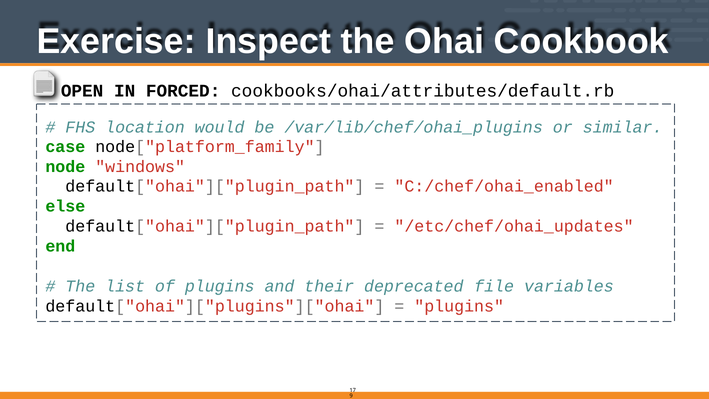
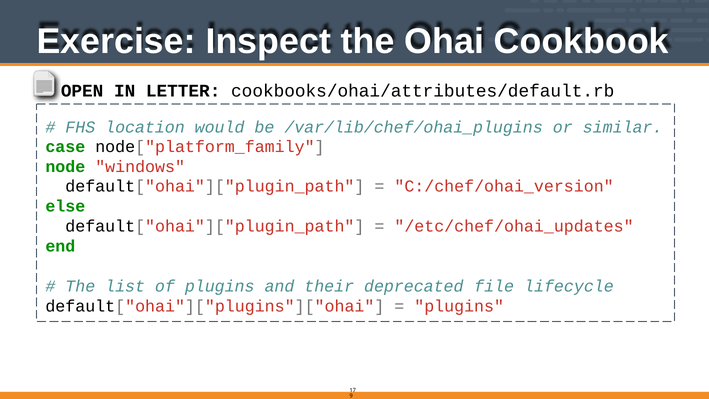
FORCED: FORCED -> LETTER
C:/chef/ohai_enabled: C:/chef/ohai_enabled -> C:/chef/ohai_version
variables: variables -> lifecycle
